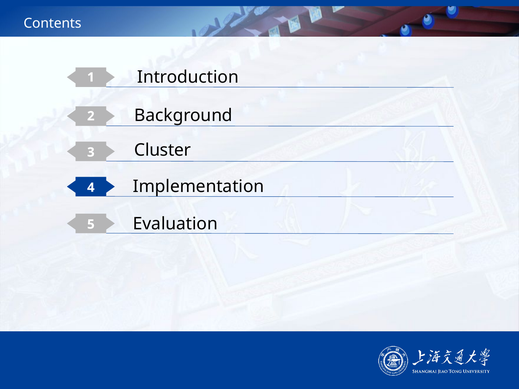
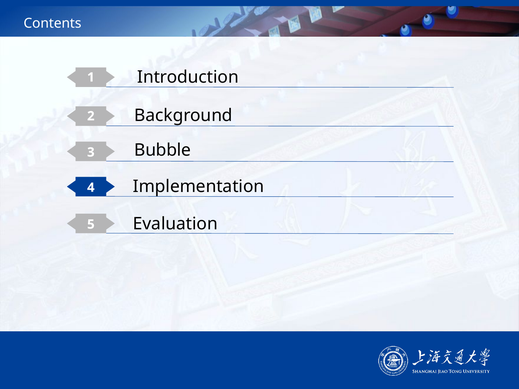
Cluster: Cluster -> Bubble
